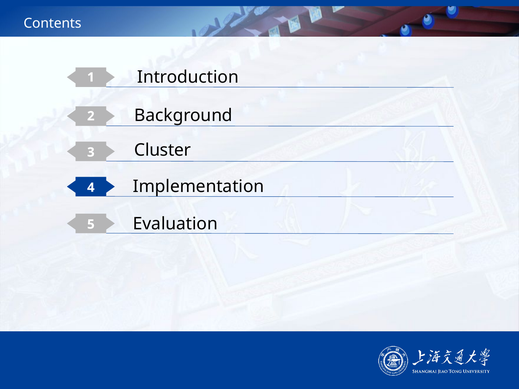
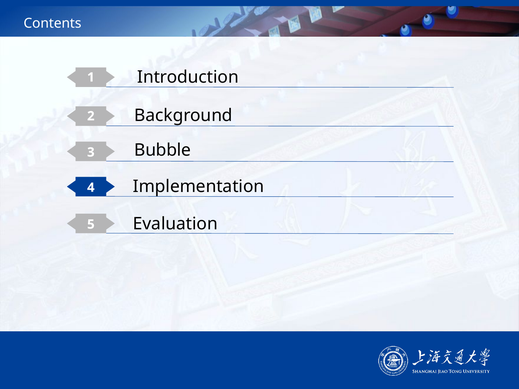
Cluster: Cluster -> Bubble
